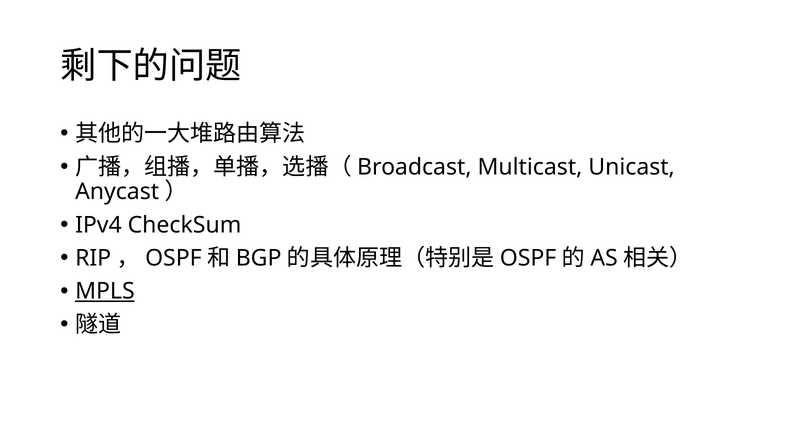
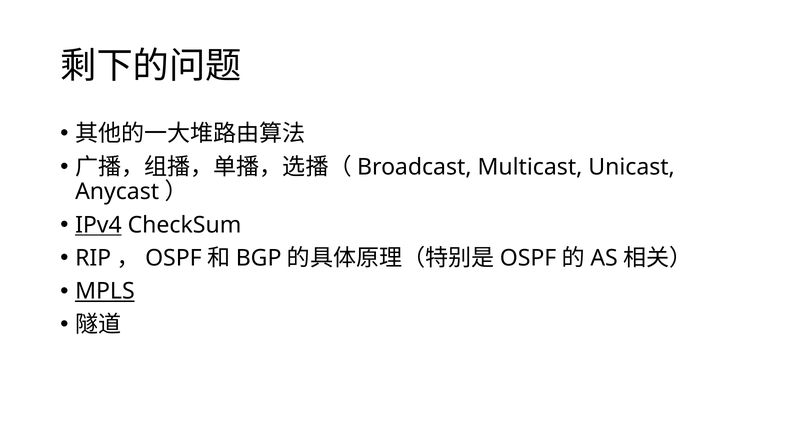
IPv4 underline: none -> present
